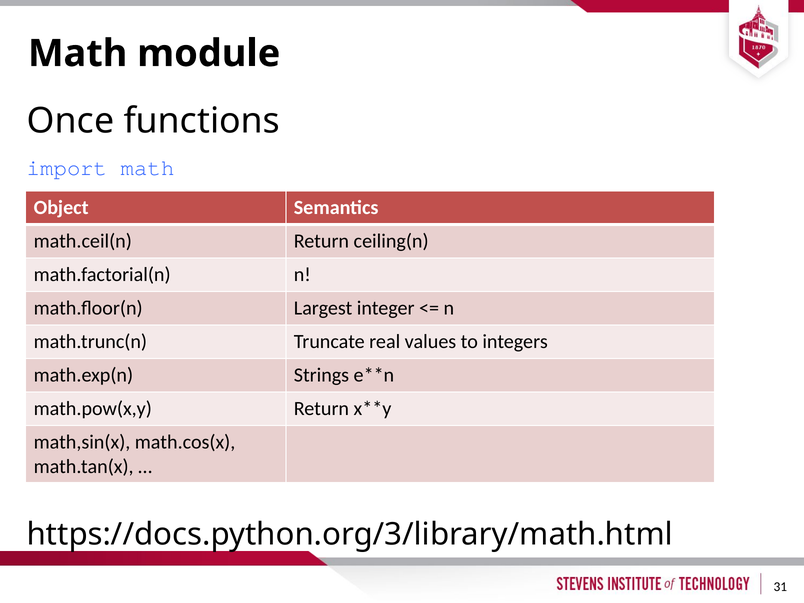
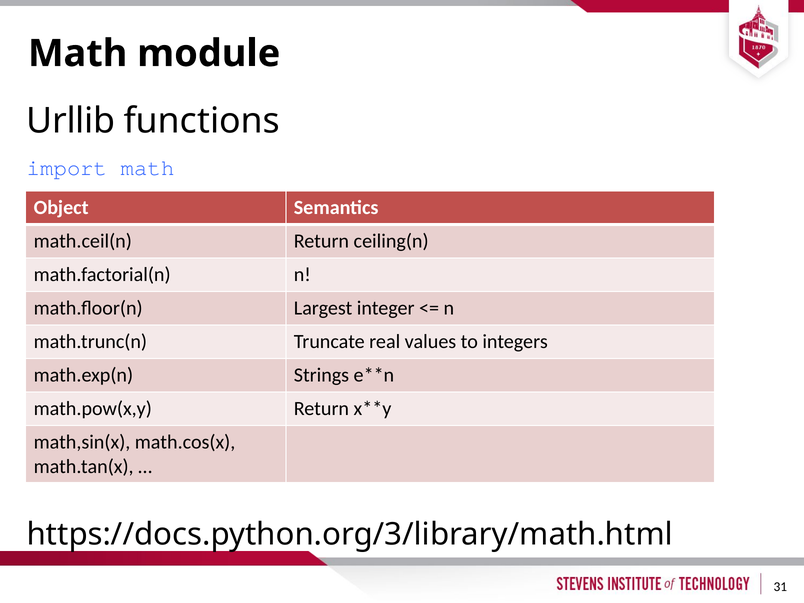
Once: Once -> Urllib
